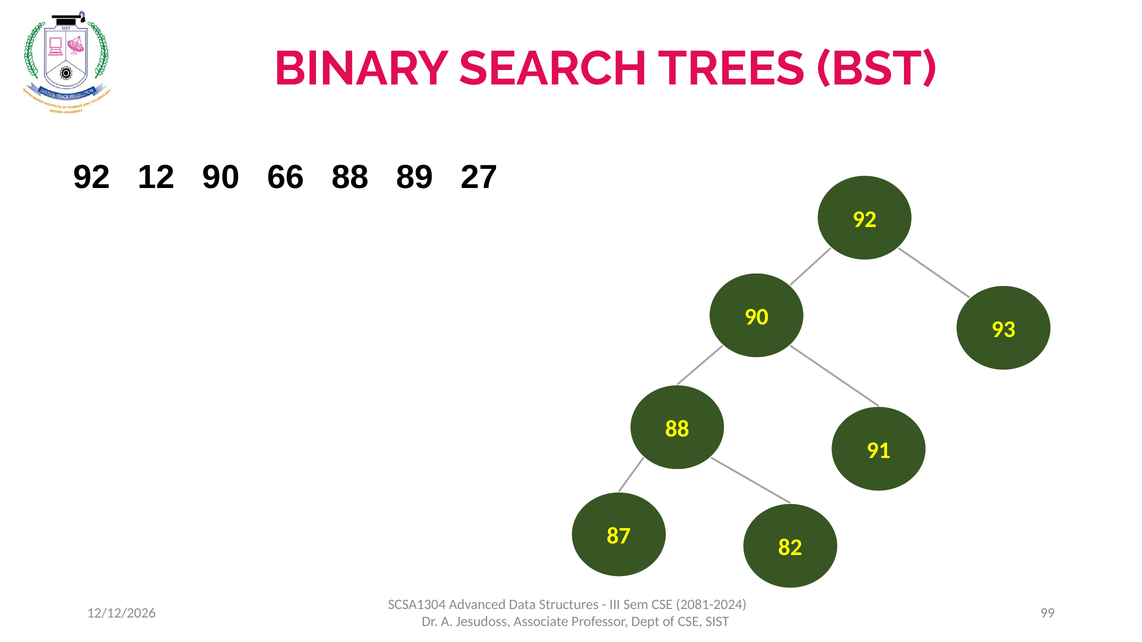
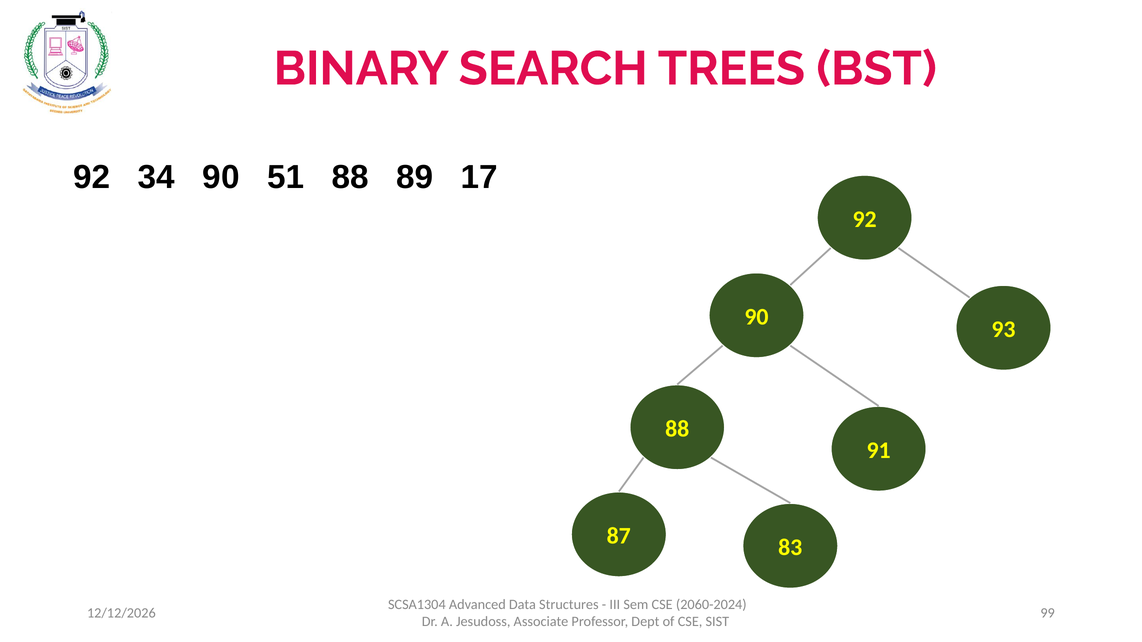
12: 12 -> 34
66: 66 -> 51
27: 27 -> 17
82: 82 -> 83
2081-2024: 2081-2024 -> 2060-2024
